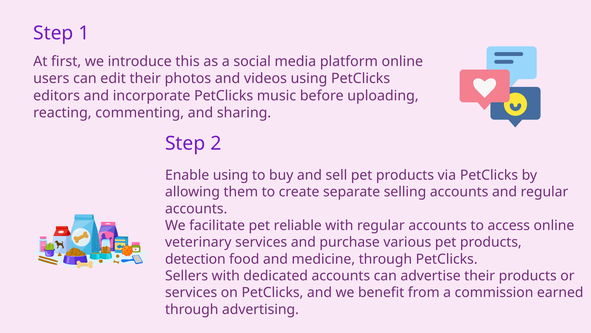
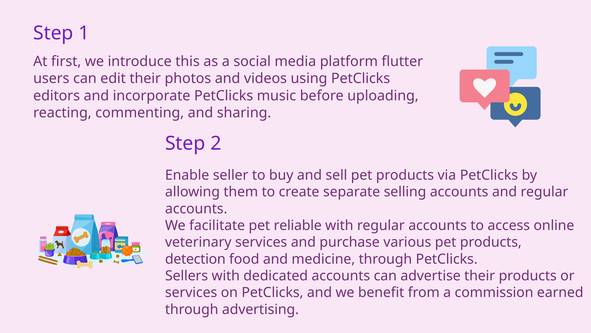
platform online: online -> flutter
Enable using: using -> seller
